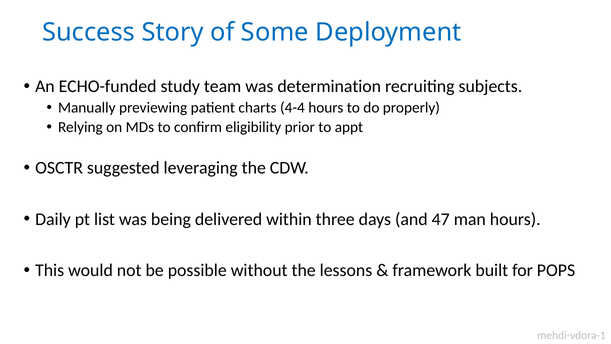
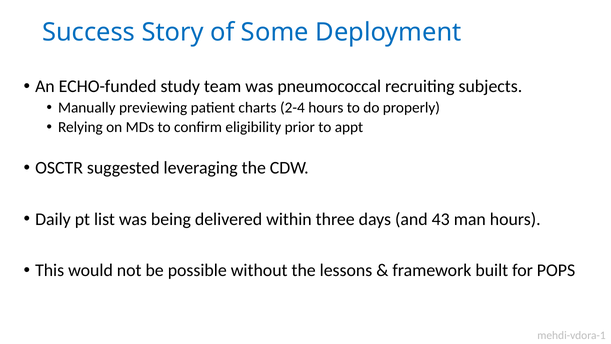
determination: determination -> pneumococcal
4-4: 4-4 -> 2-4
47: 47 -> 43
